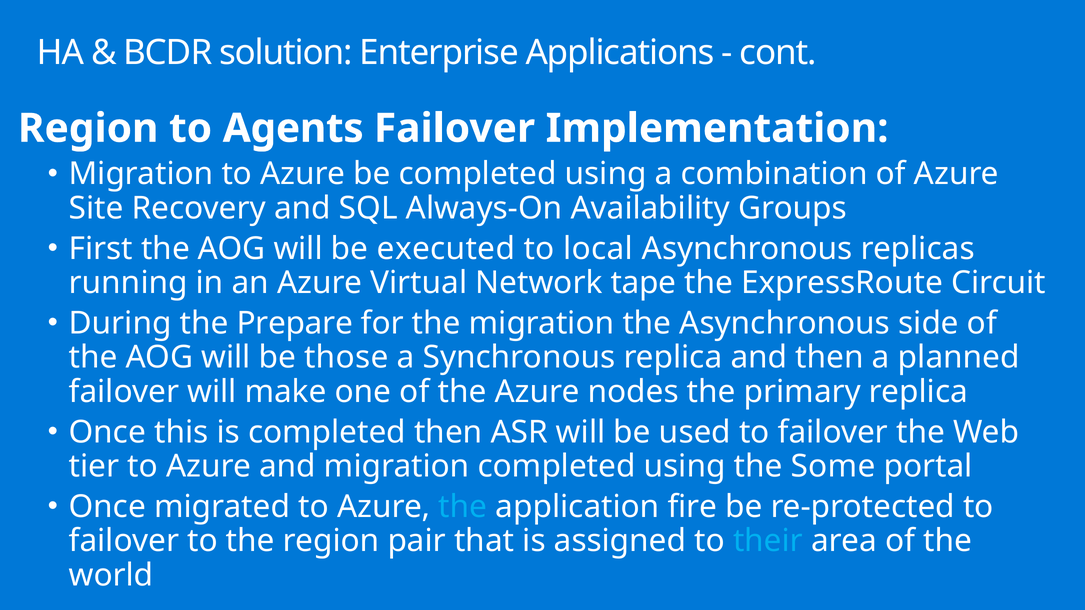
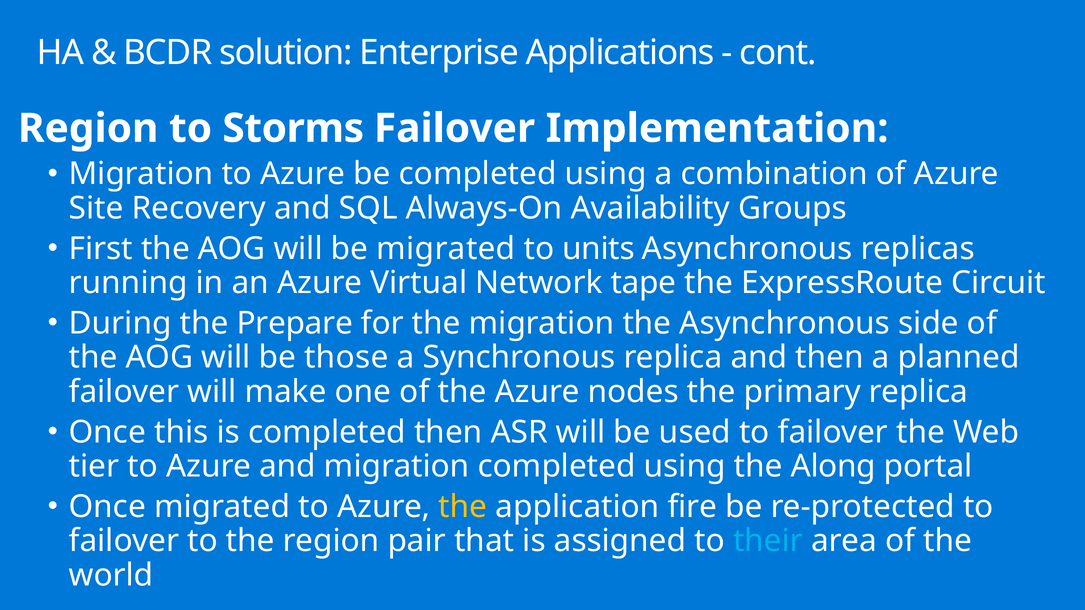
Agents: Agents -> Storms
be executed: executed -> migrated
local: local -> units
Some: Some -> Along
the at (463, 507) colour: light blue -> yellow
